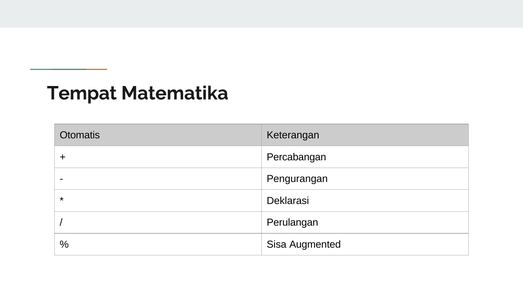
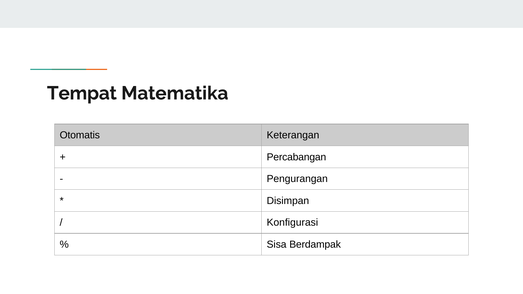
Deklarasi: Deklarasi -> Disimpan
Perulangan: Perulangan -> Konfigurasi
Augmented: Augmented -> Berdampak
